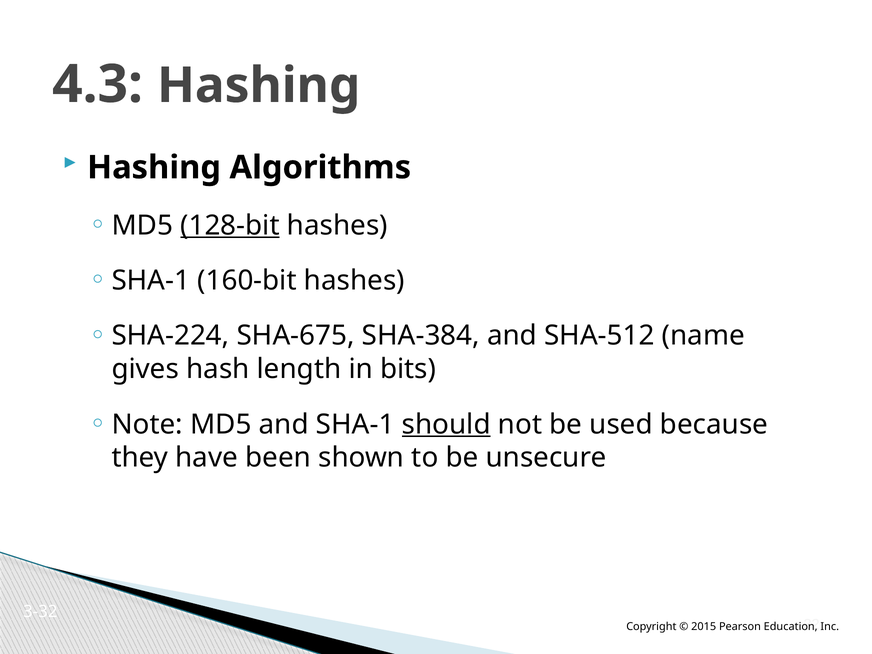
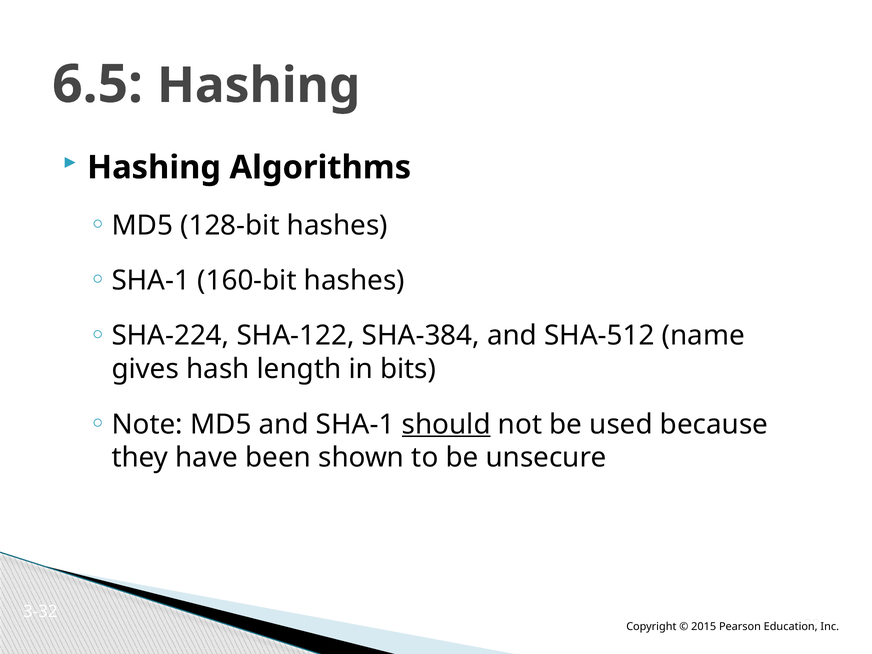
4.3: 4.3 -> 6.5
128-bit underline: present -> none
SHA-675: SHA-675 -> SHA-122
